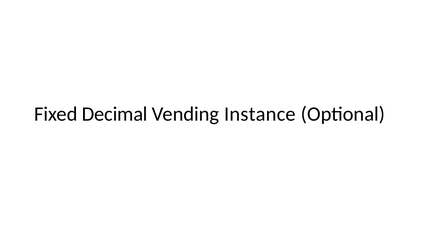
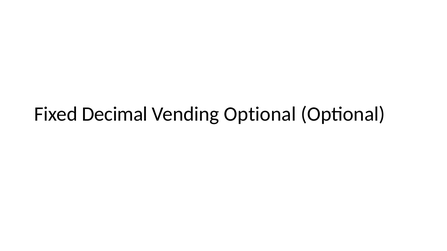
Vending Instance: Instance -> Optional
